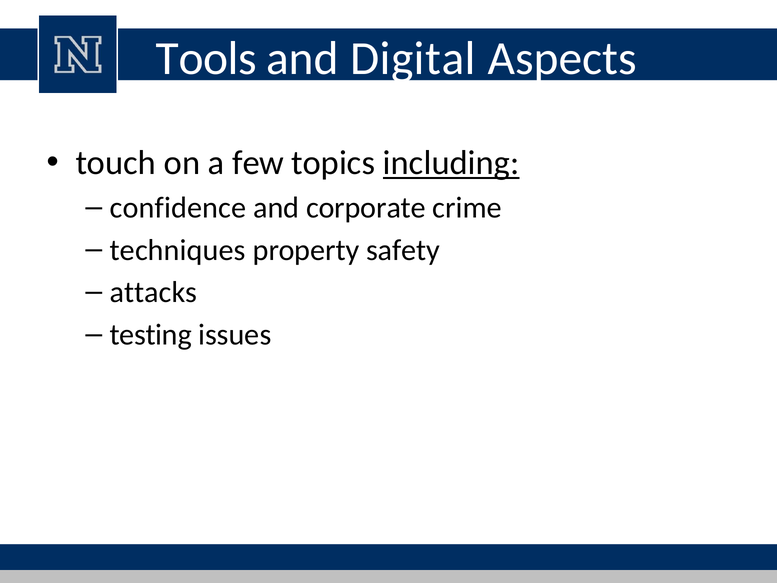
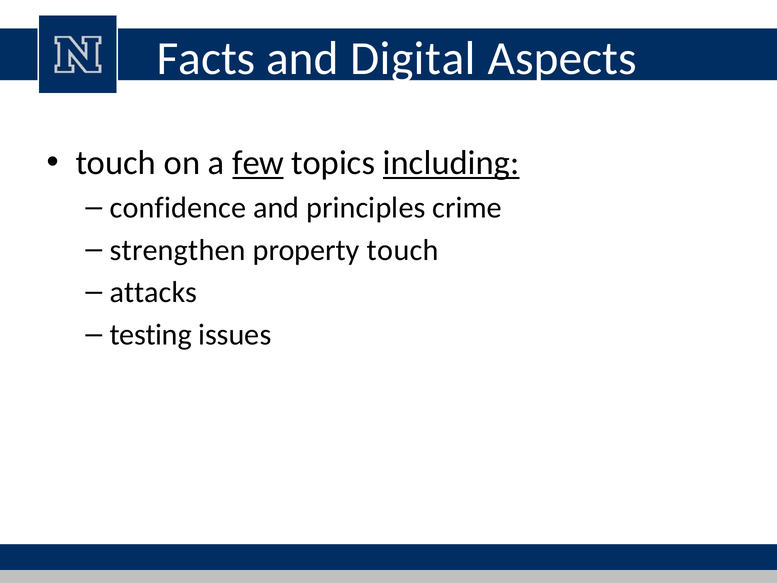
Tools: Tools -> Facts
few underline: none -> present
corporate: corporate -> principles
techniques: techniques -> strengthen
property safety: safety -> touch
